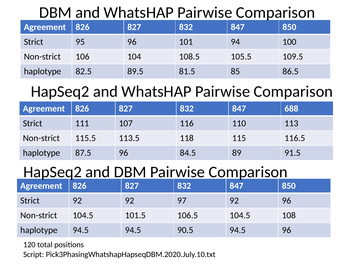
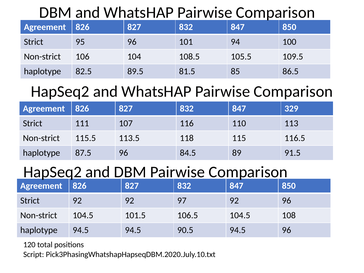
688: 688 -> 329
